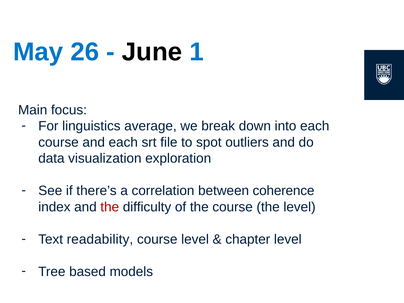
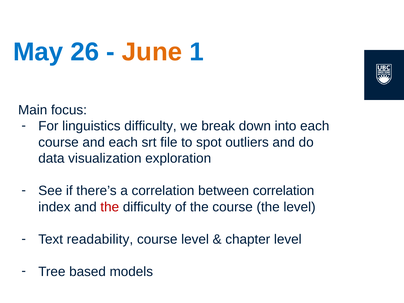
June colour: black -> orange
linguistics average: average -> difficulty
between coherence: coherence -> correlation
